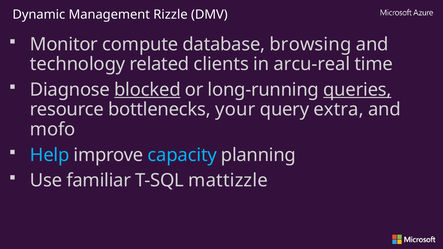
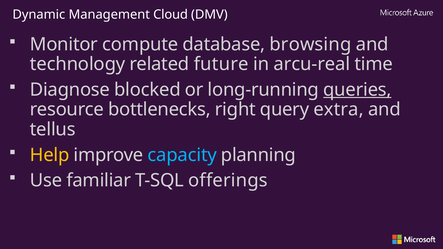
Rizzle: Rizzle -> Cloud
clients: clients -> future
blocked underline: present -> none
your: your -> right
mofo: mofo -> tellus
Help colour: light blue -> yellow
mattizzle: mattizzle -> offerings
